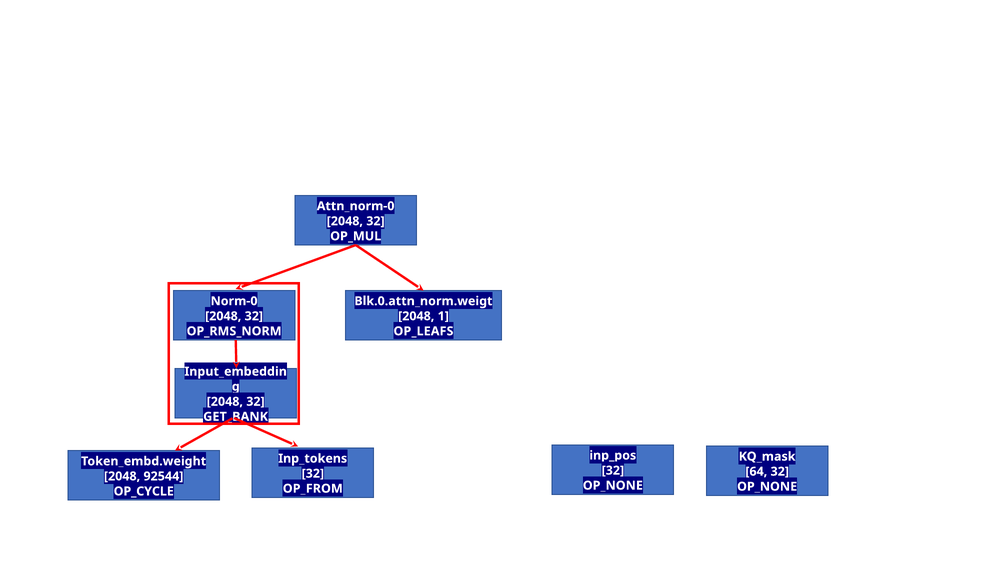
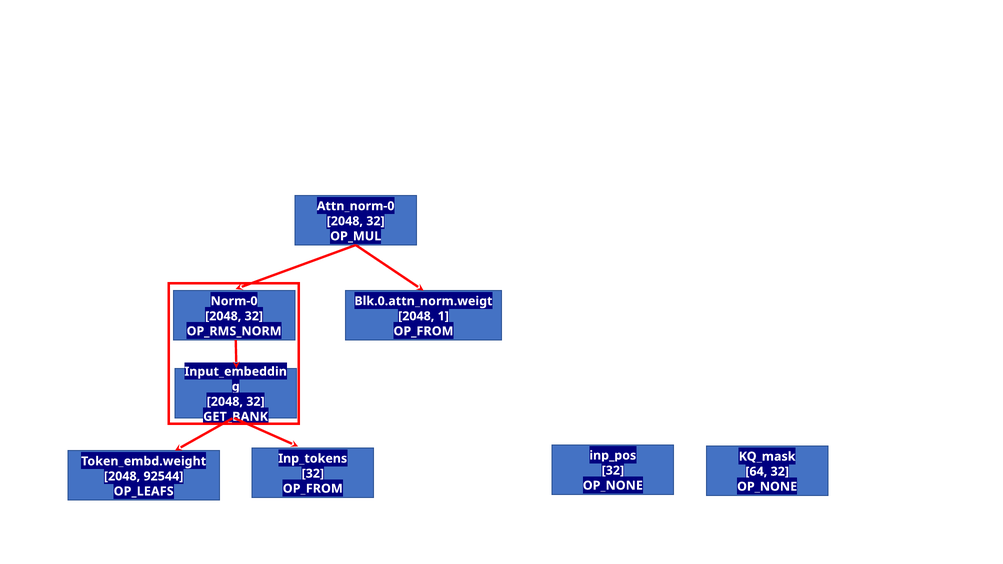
OP_LEAFS at (423, 331): OP_LEAFS -> OP_FROM
OP_CYCLE: OP_CYCLE -> OP_LEAFS
